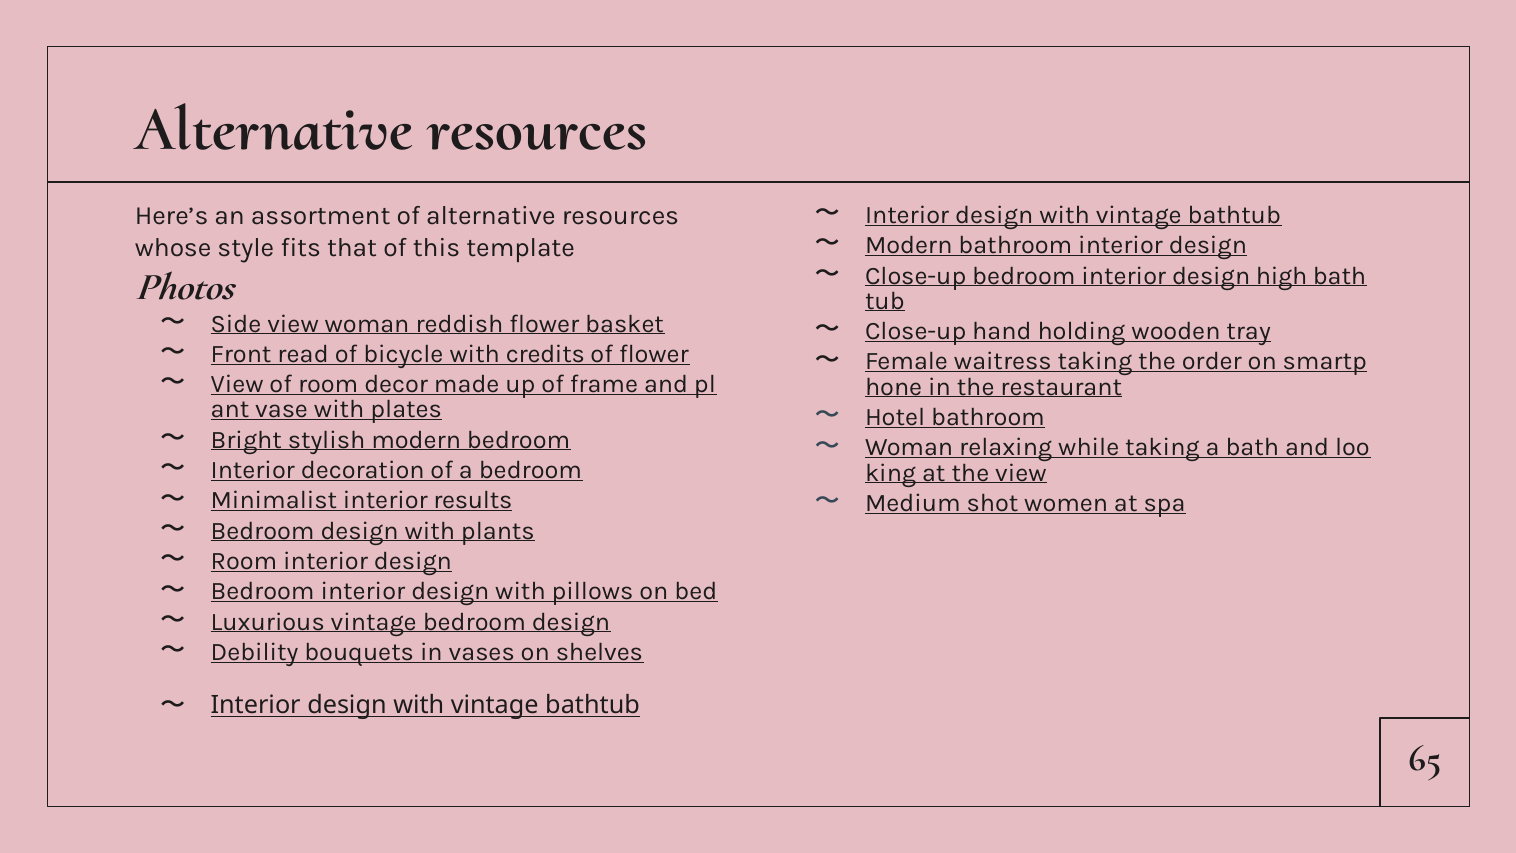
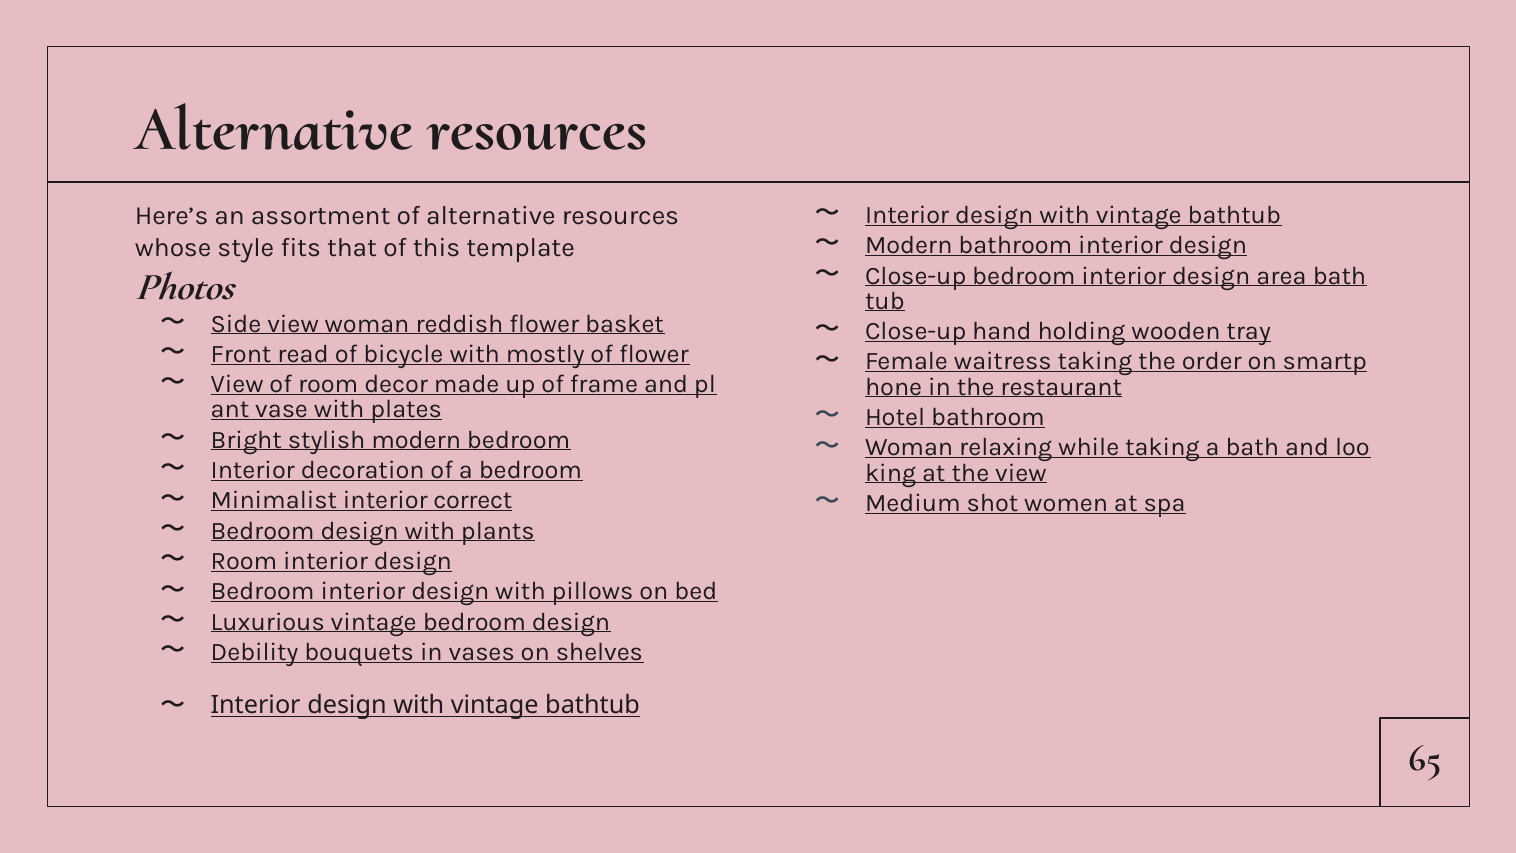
high: high -> area
credits: credits -> mostly
results: results -> correct
